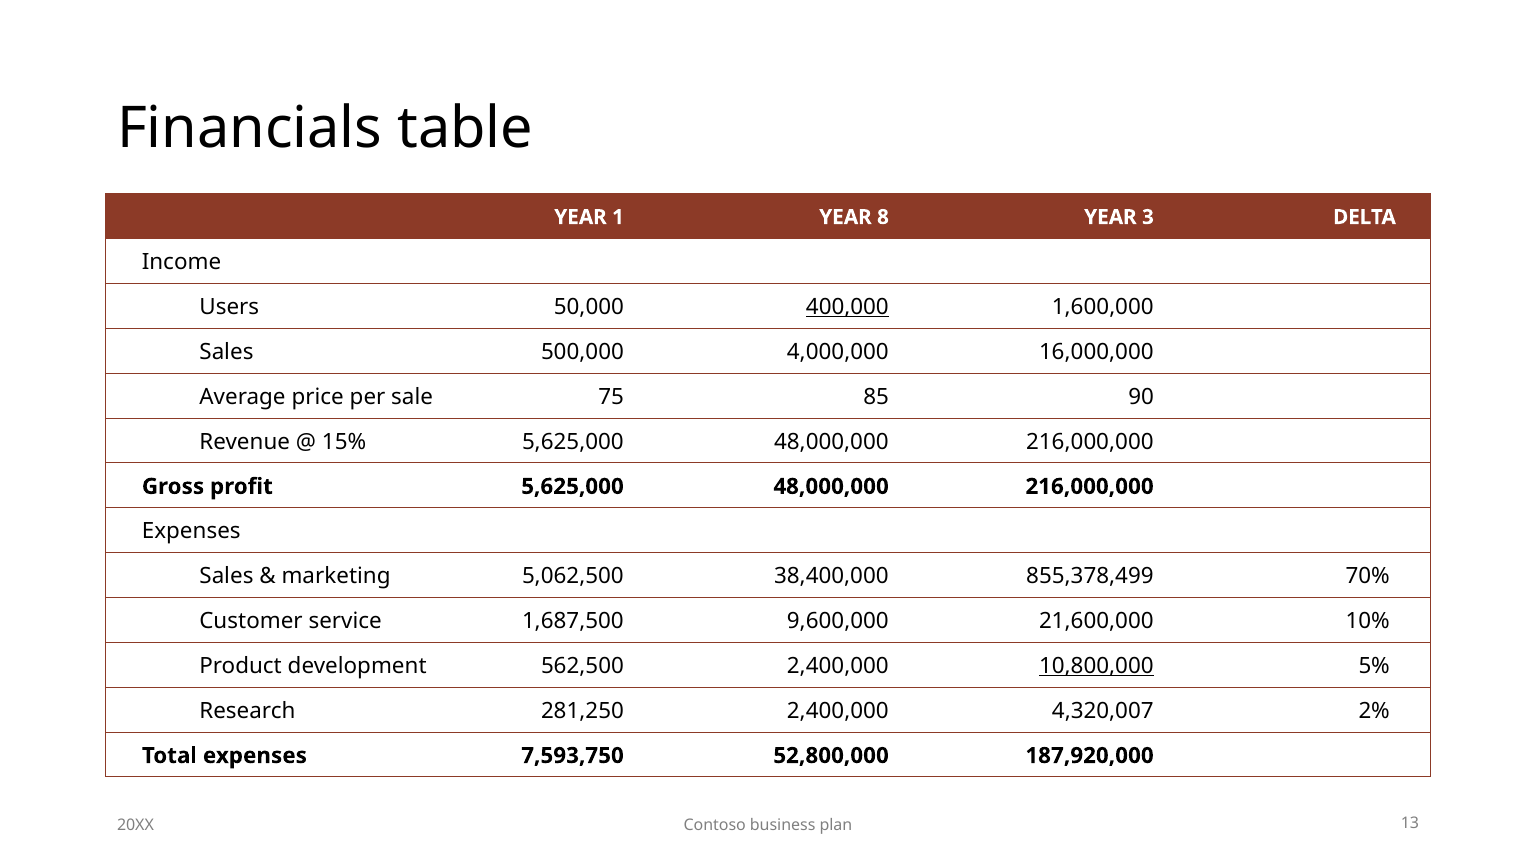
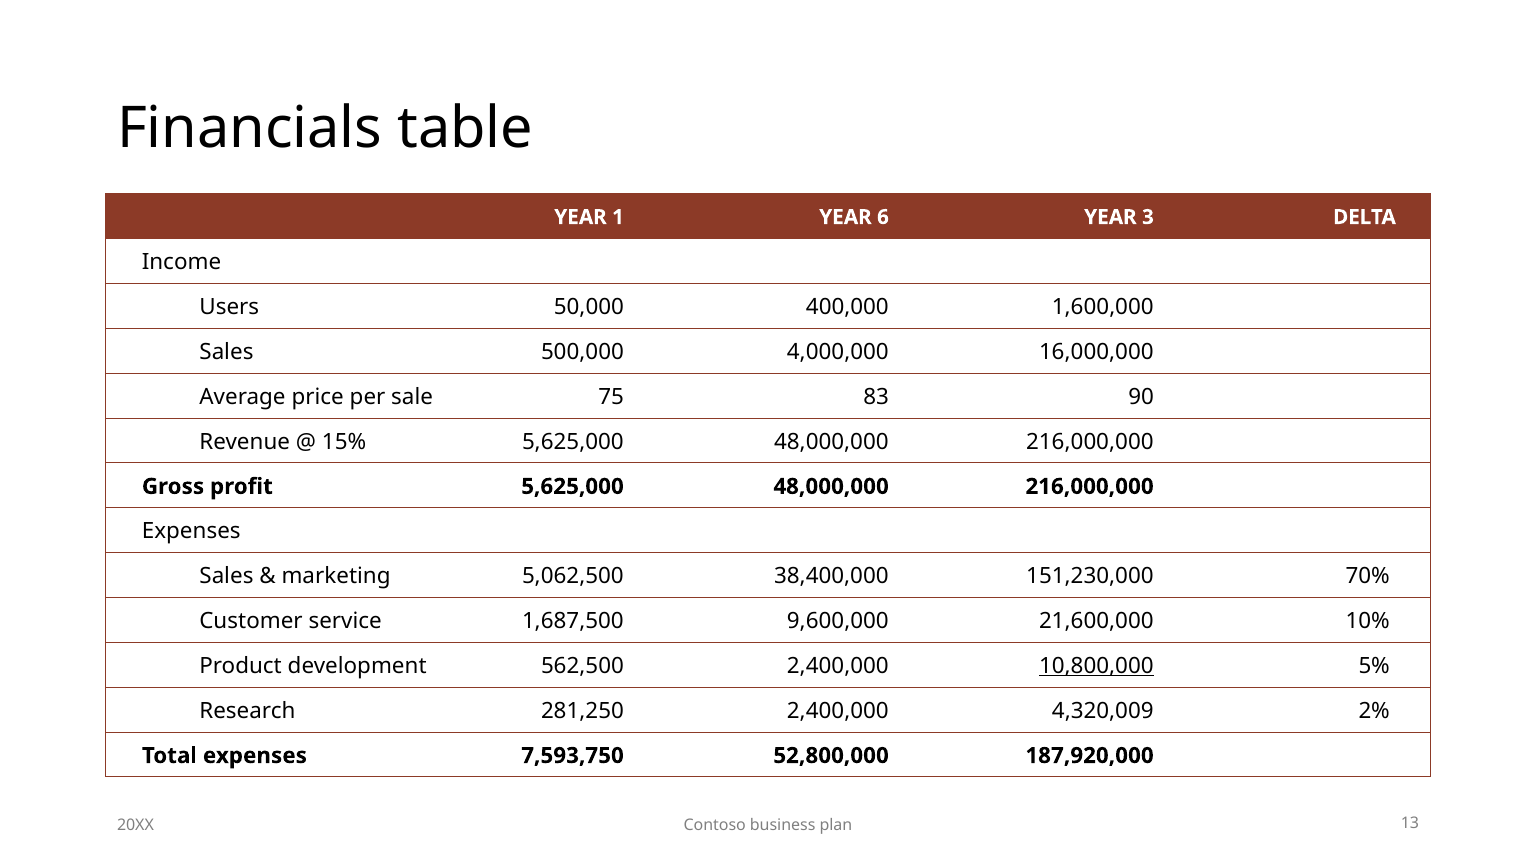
8: 8 -> 6
400,000 underline: present -> none
85: 85 -> 83
855,378,499: 855,378,499 -> 151,230,000
4,320,007: 4,320,007 -> 4,320,009
